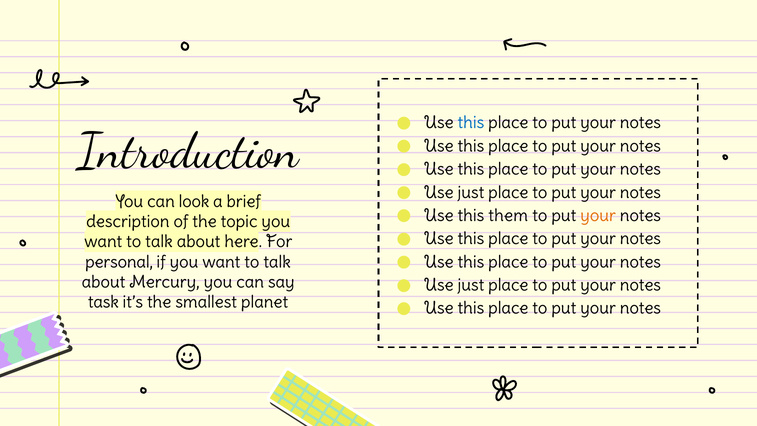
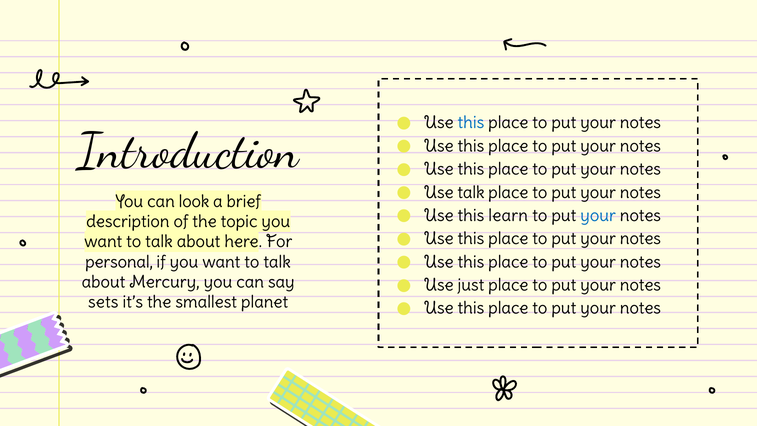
just at (471, 192): just -> talk
them: them -> learn
your at (598, 216) colour: orange -> blue
task: task -> sets
